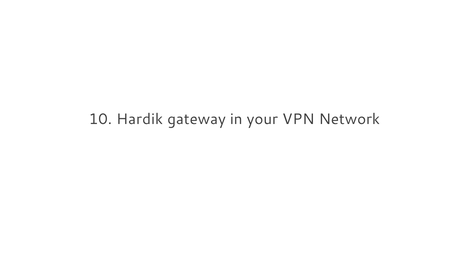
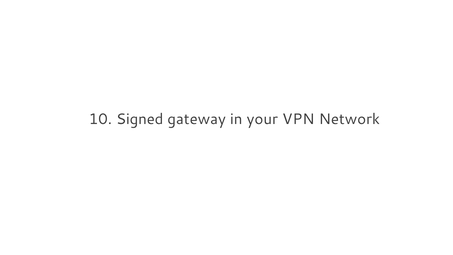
Hardik: Hardik -> Signed
